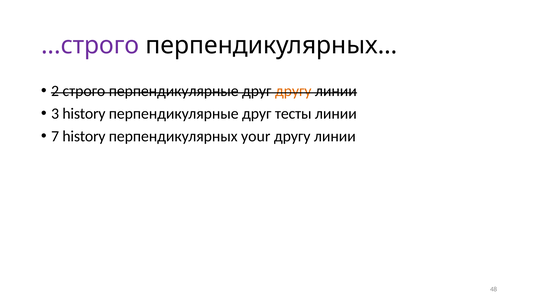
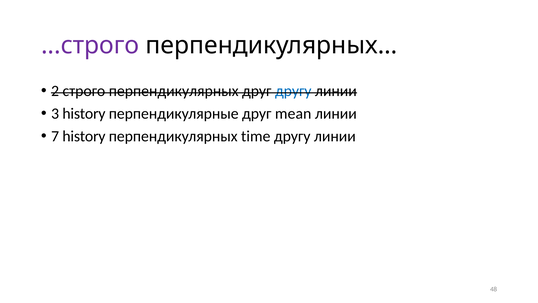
строго перпендикулярные: перпендикулярные -> перпендикулярных
другу at (293, 91) colour: orange -> blue
тесты: тесты -> mean
your: your -> time
